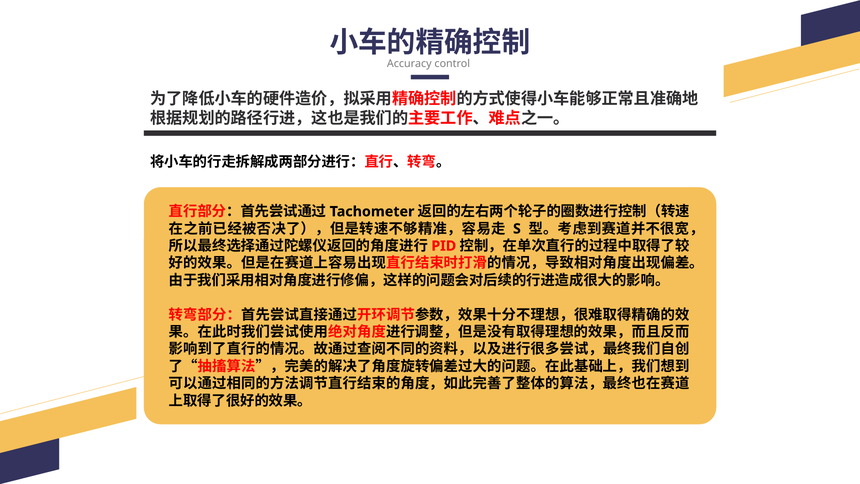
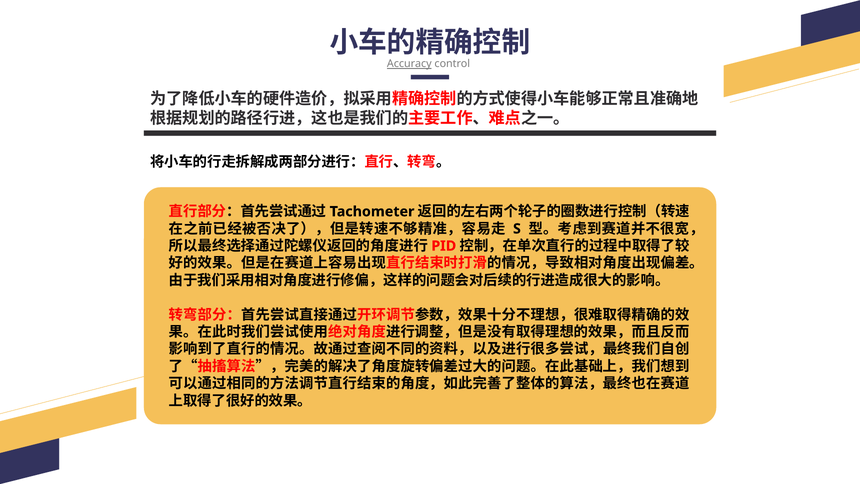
Accuracy underline: none -> present
